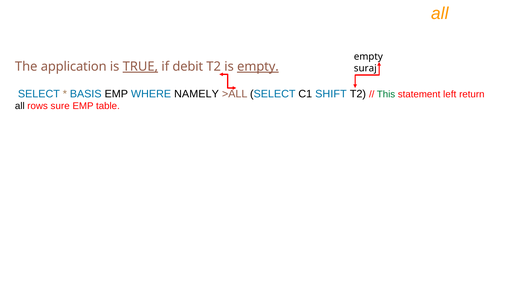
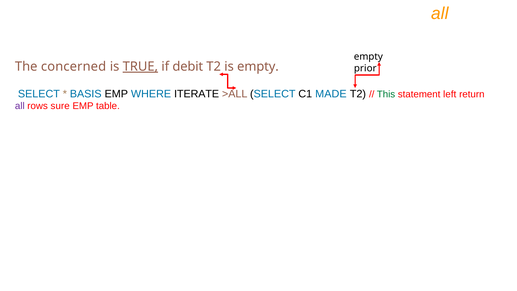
application: application -> concerned
empty at (258, 67) underline: present -> none
suraj: suraj -> prior
NAMELY: NAMELY -> ITERATE
SHIFT: SHIFT -> MADE
all at (20, 106) colour: black -> purple
